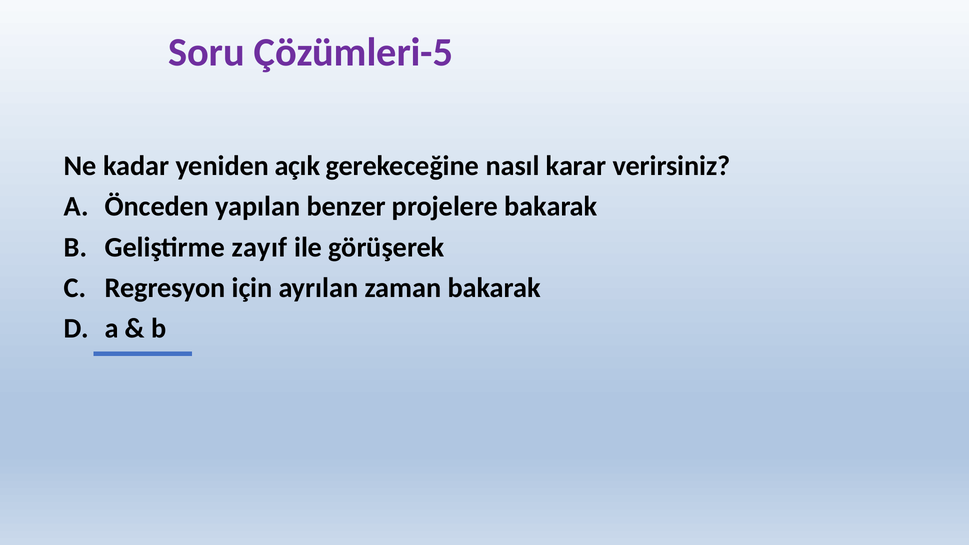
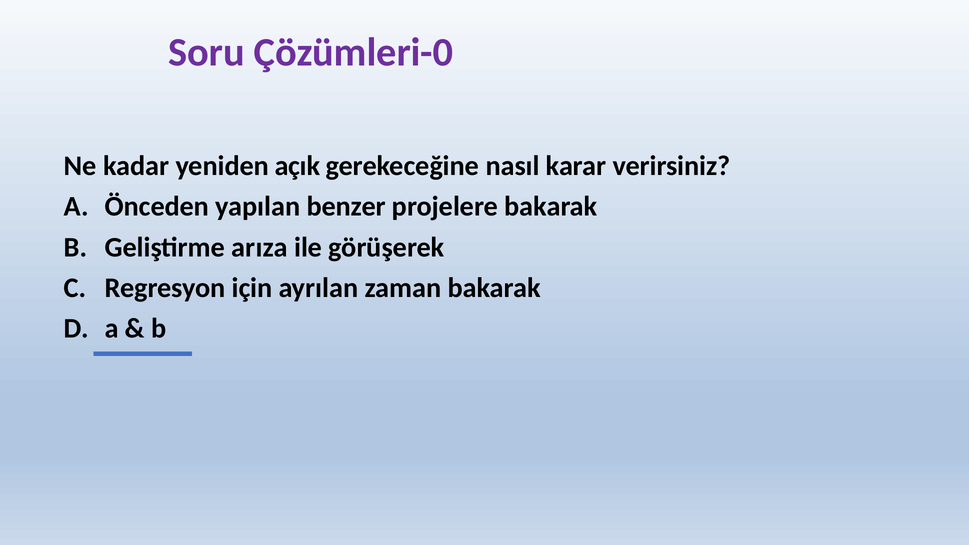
Çözümleri-5: Çözümleri-5 -> Çözümleri-0
zayıf: zayıf -> arıza
